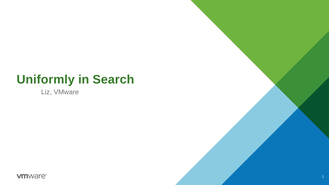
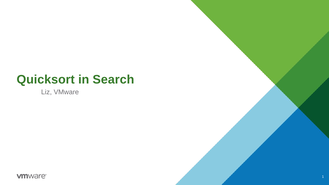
Uniformly: Uniformly -> Quicksort
